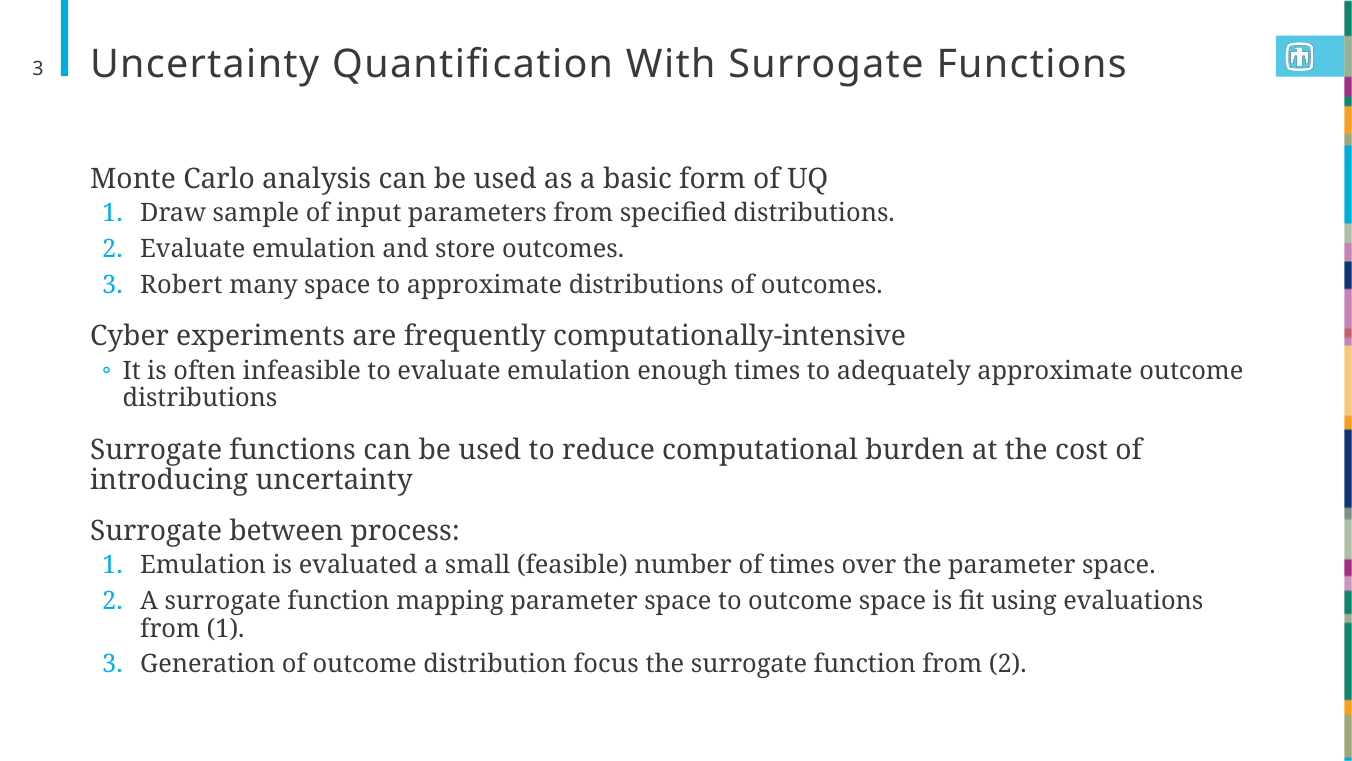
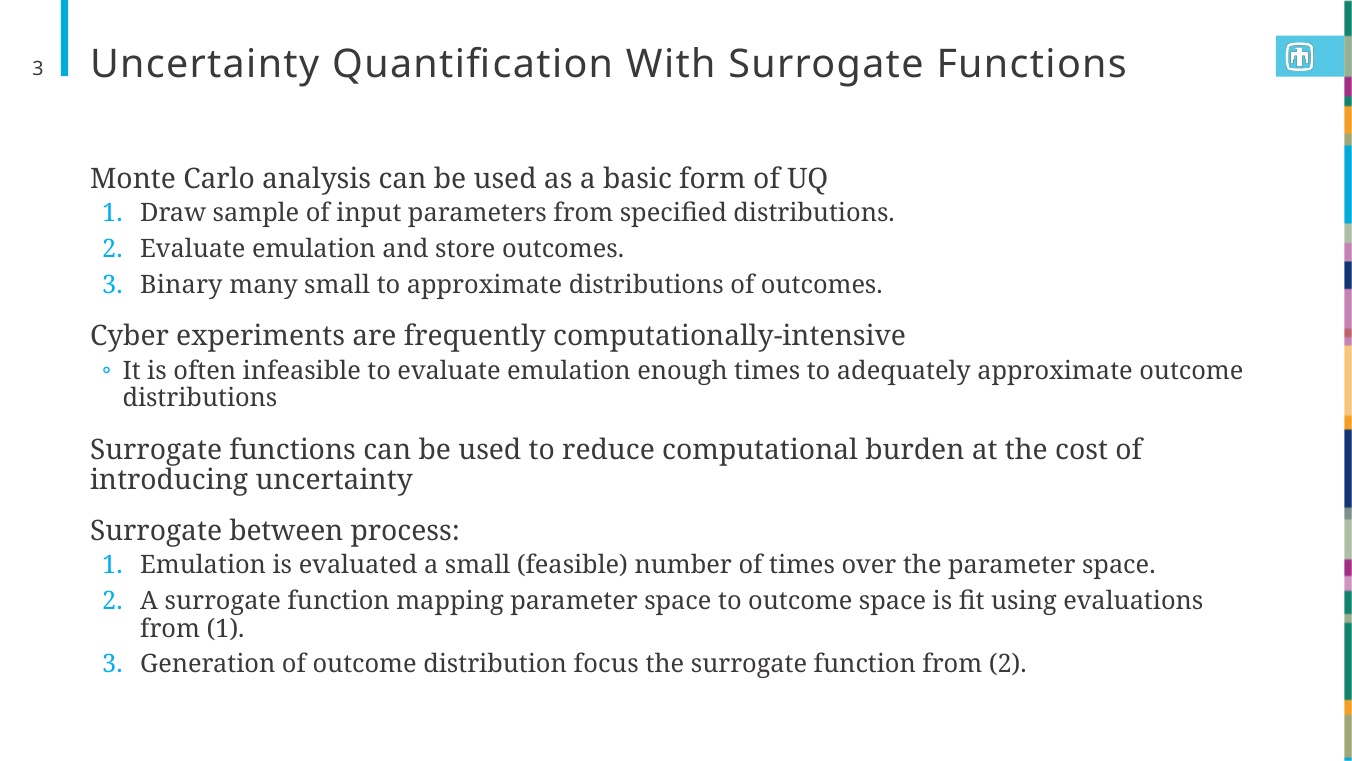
Robert: Robert -> Binary
many space: space -> small
